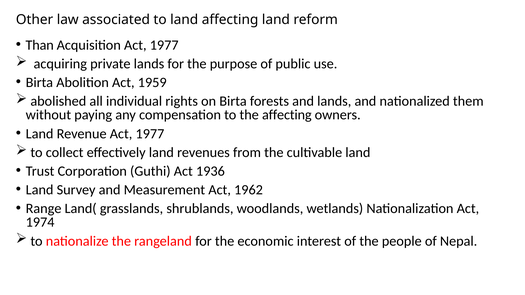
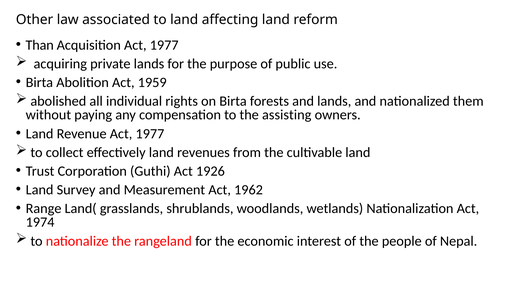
the affecting: affecting -> assisting
1936: 1936 -> 1926
